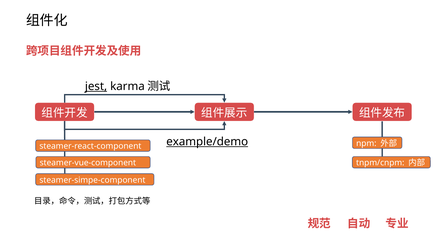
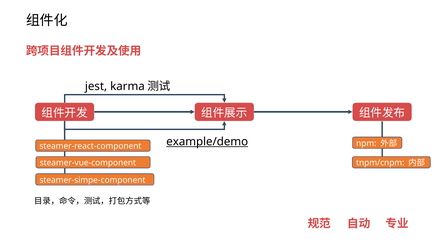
jest underline: present -> none
